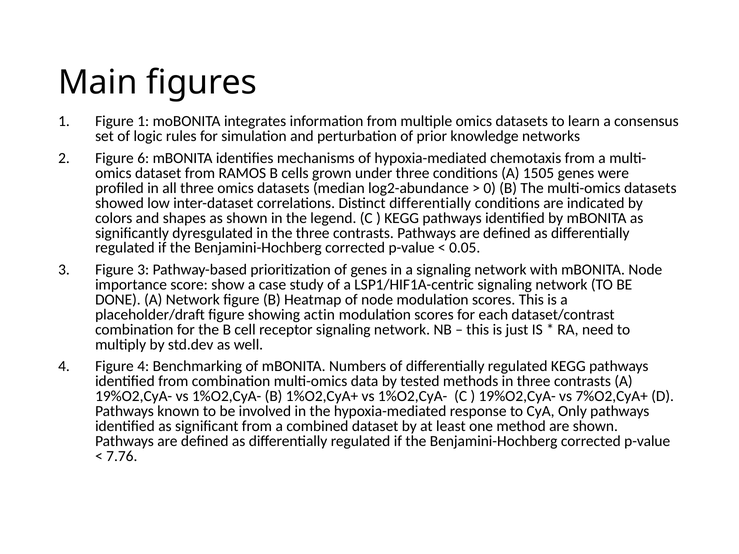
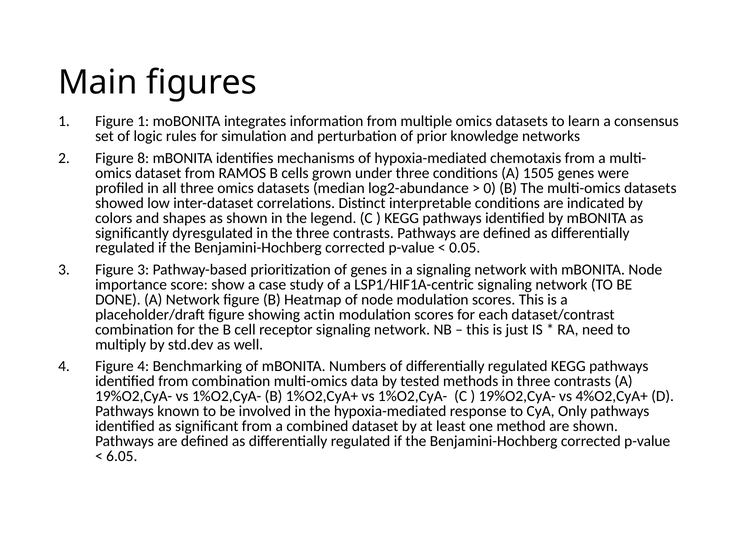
6: 6 -> 8
Distinct differentially: differentially -> interpretable
7%O2,CyA+: 7%O2,CyA+ -> 4%O2,CyA+
7.76: 7.76 -> 6.05
